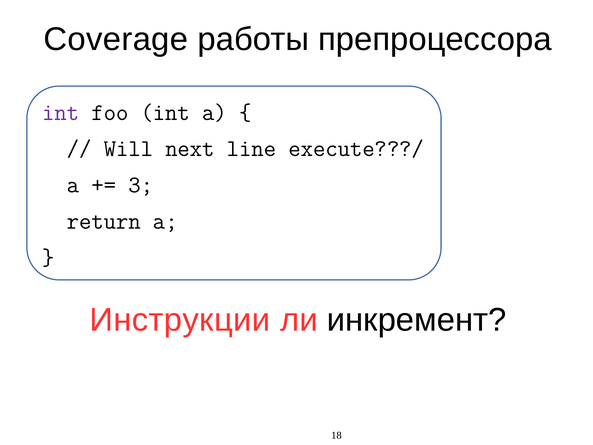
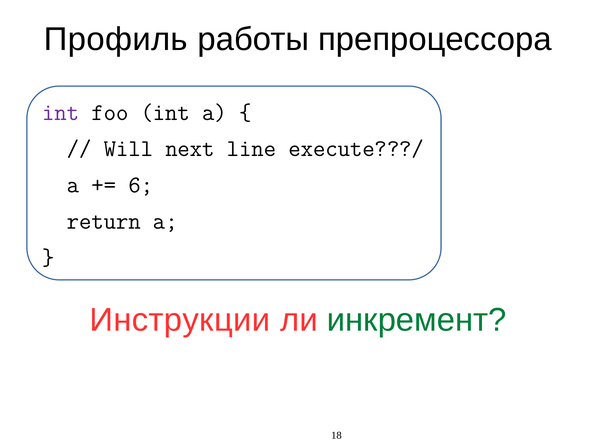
Coverage: Coverage -> Профиль
3: 3 -> 6
инкремент colour: black -> green
